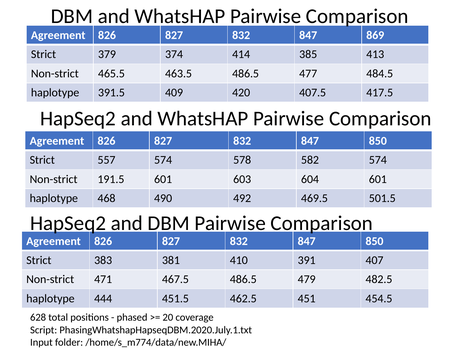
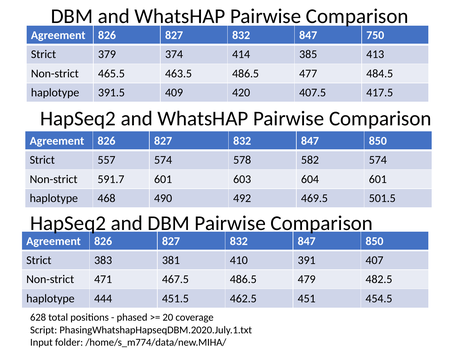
869: 869 -> 750
191.5: 191.5 -> 591.7
